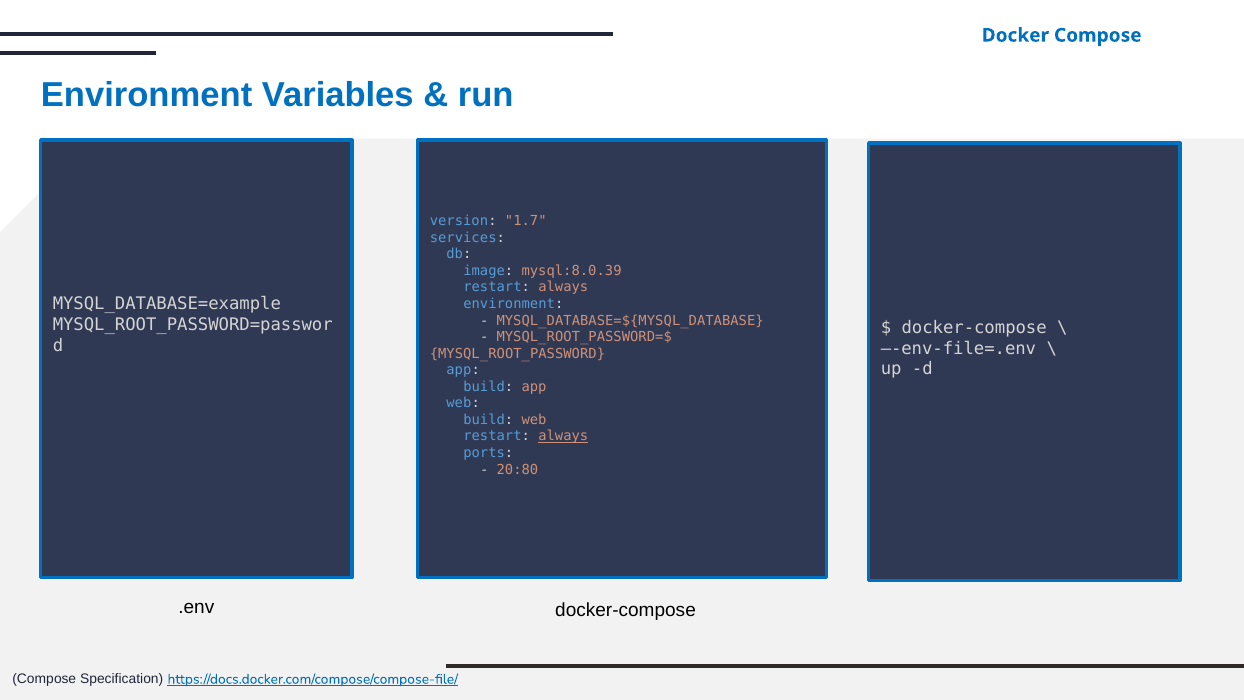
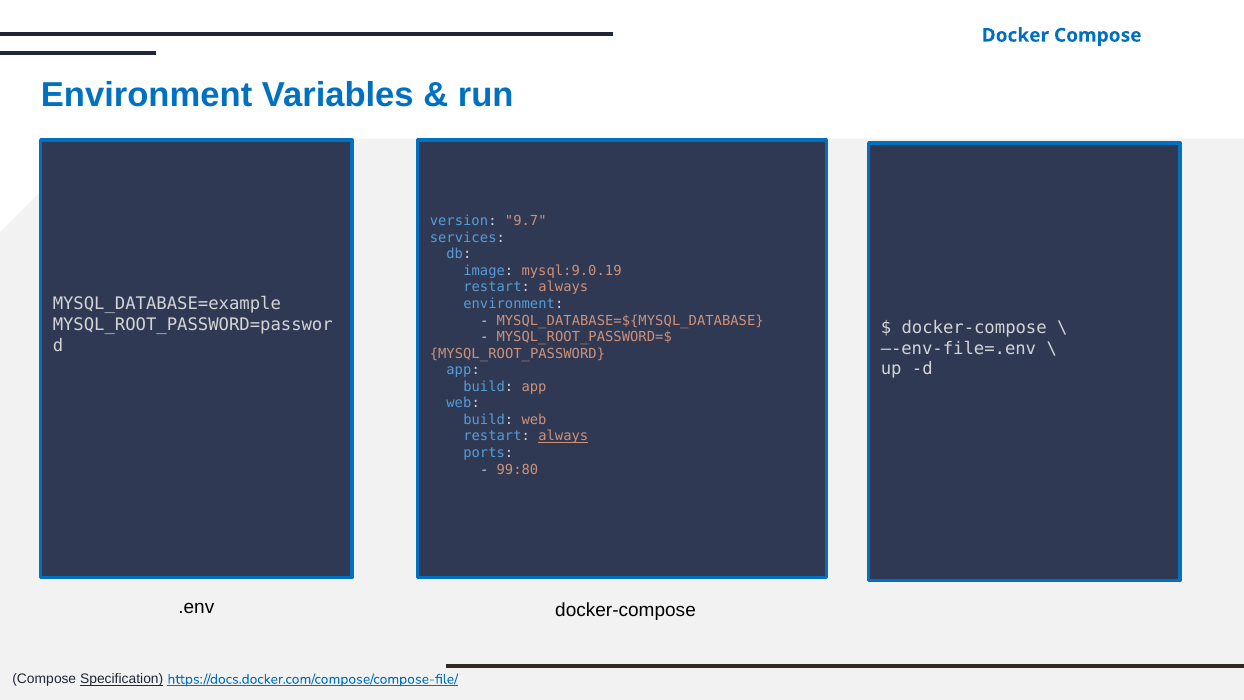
1.7: 1.7 -> 9.7
mysql:8.0.39: mysql:8.0.39 -> mysql:9.0.19
20:80: 20:80 -> 99:80
Specification underline: none -> present
